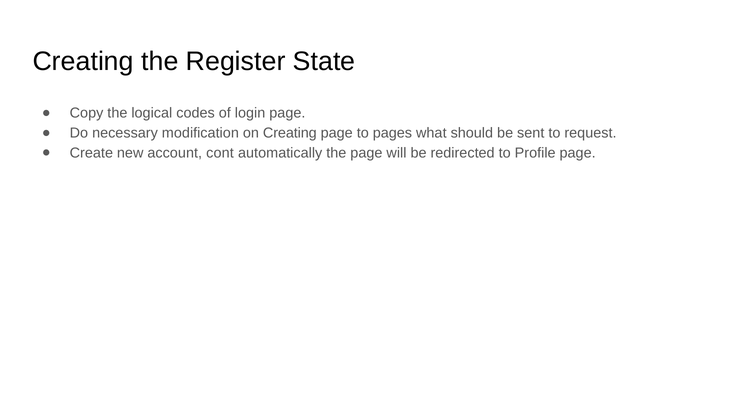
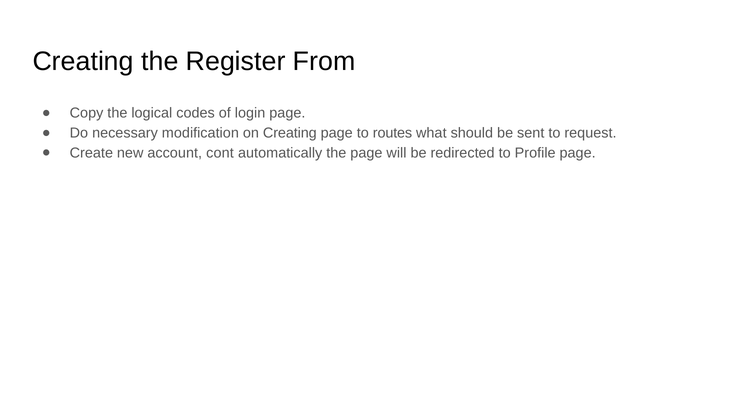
State: State -> From
pages: pages -> routes
